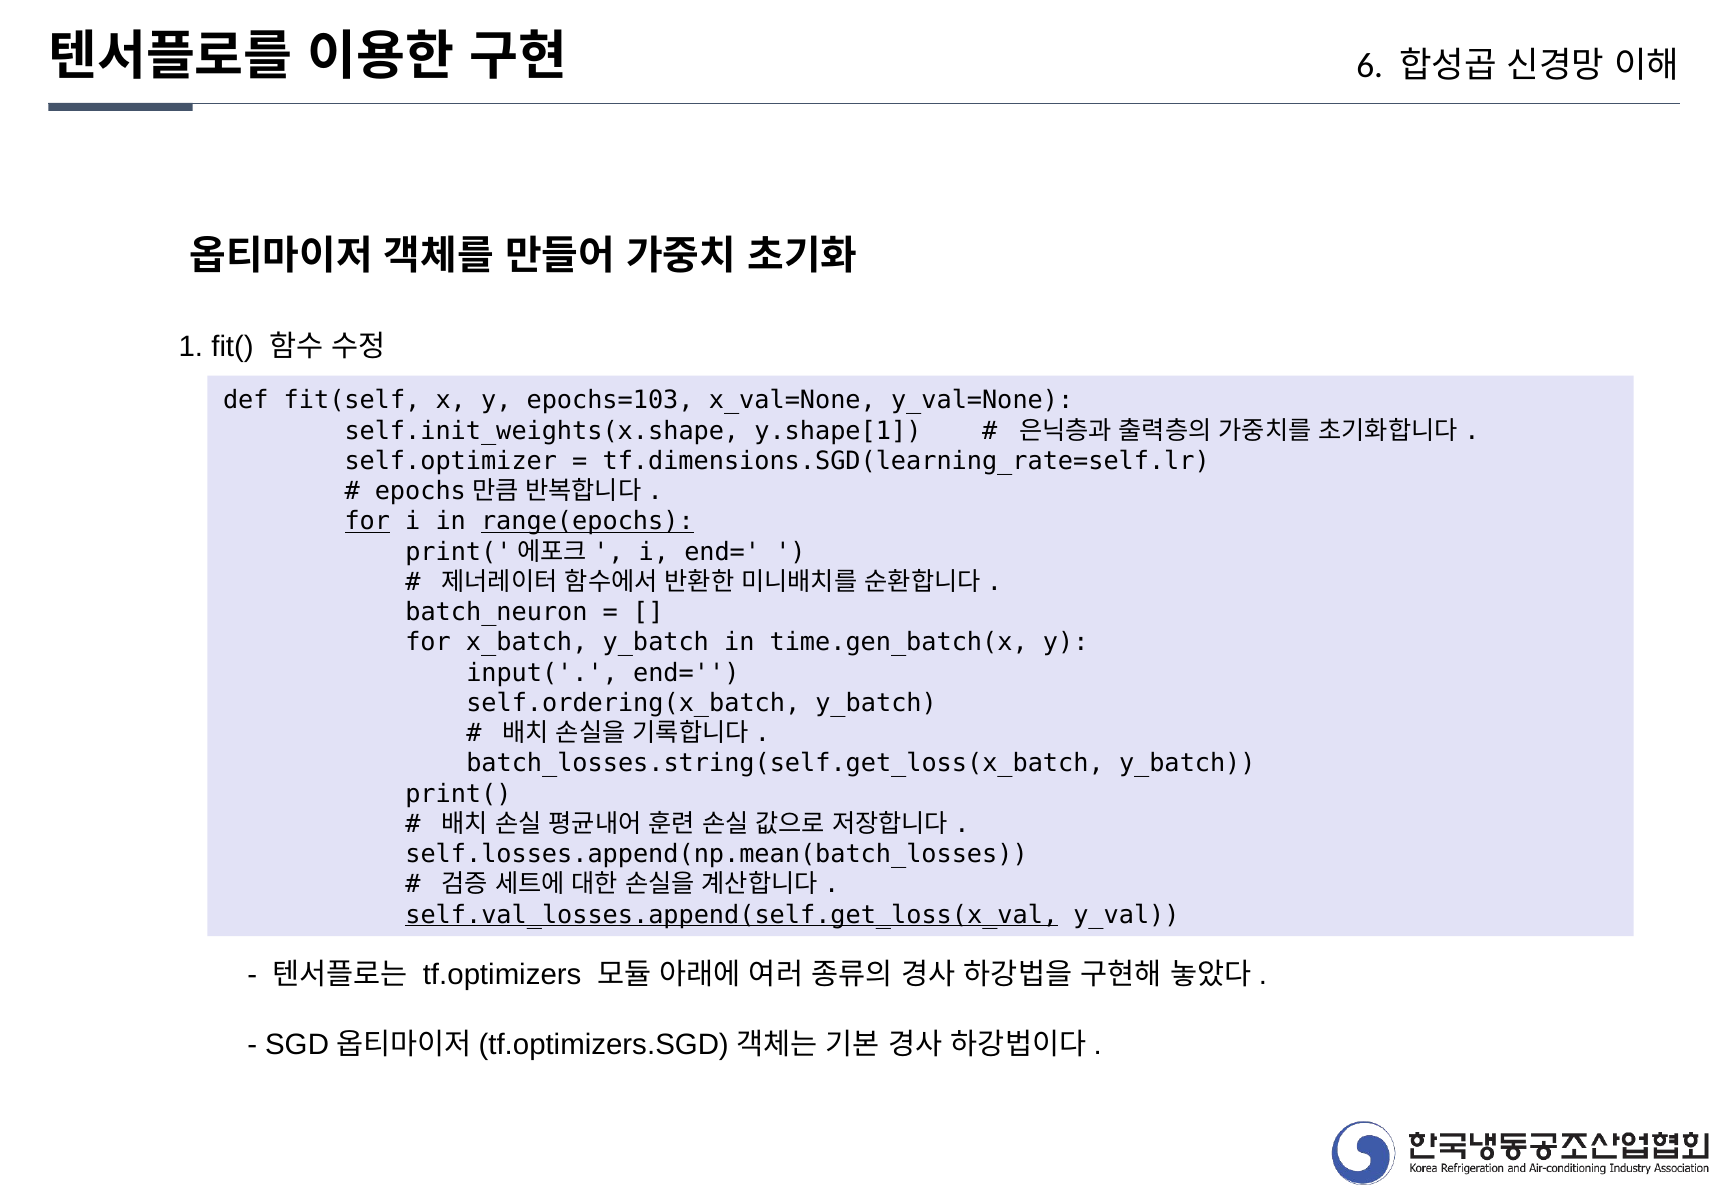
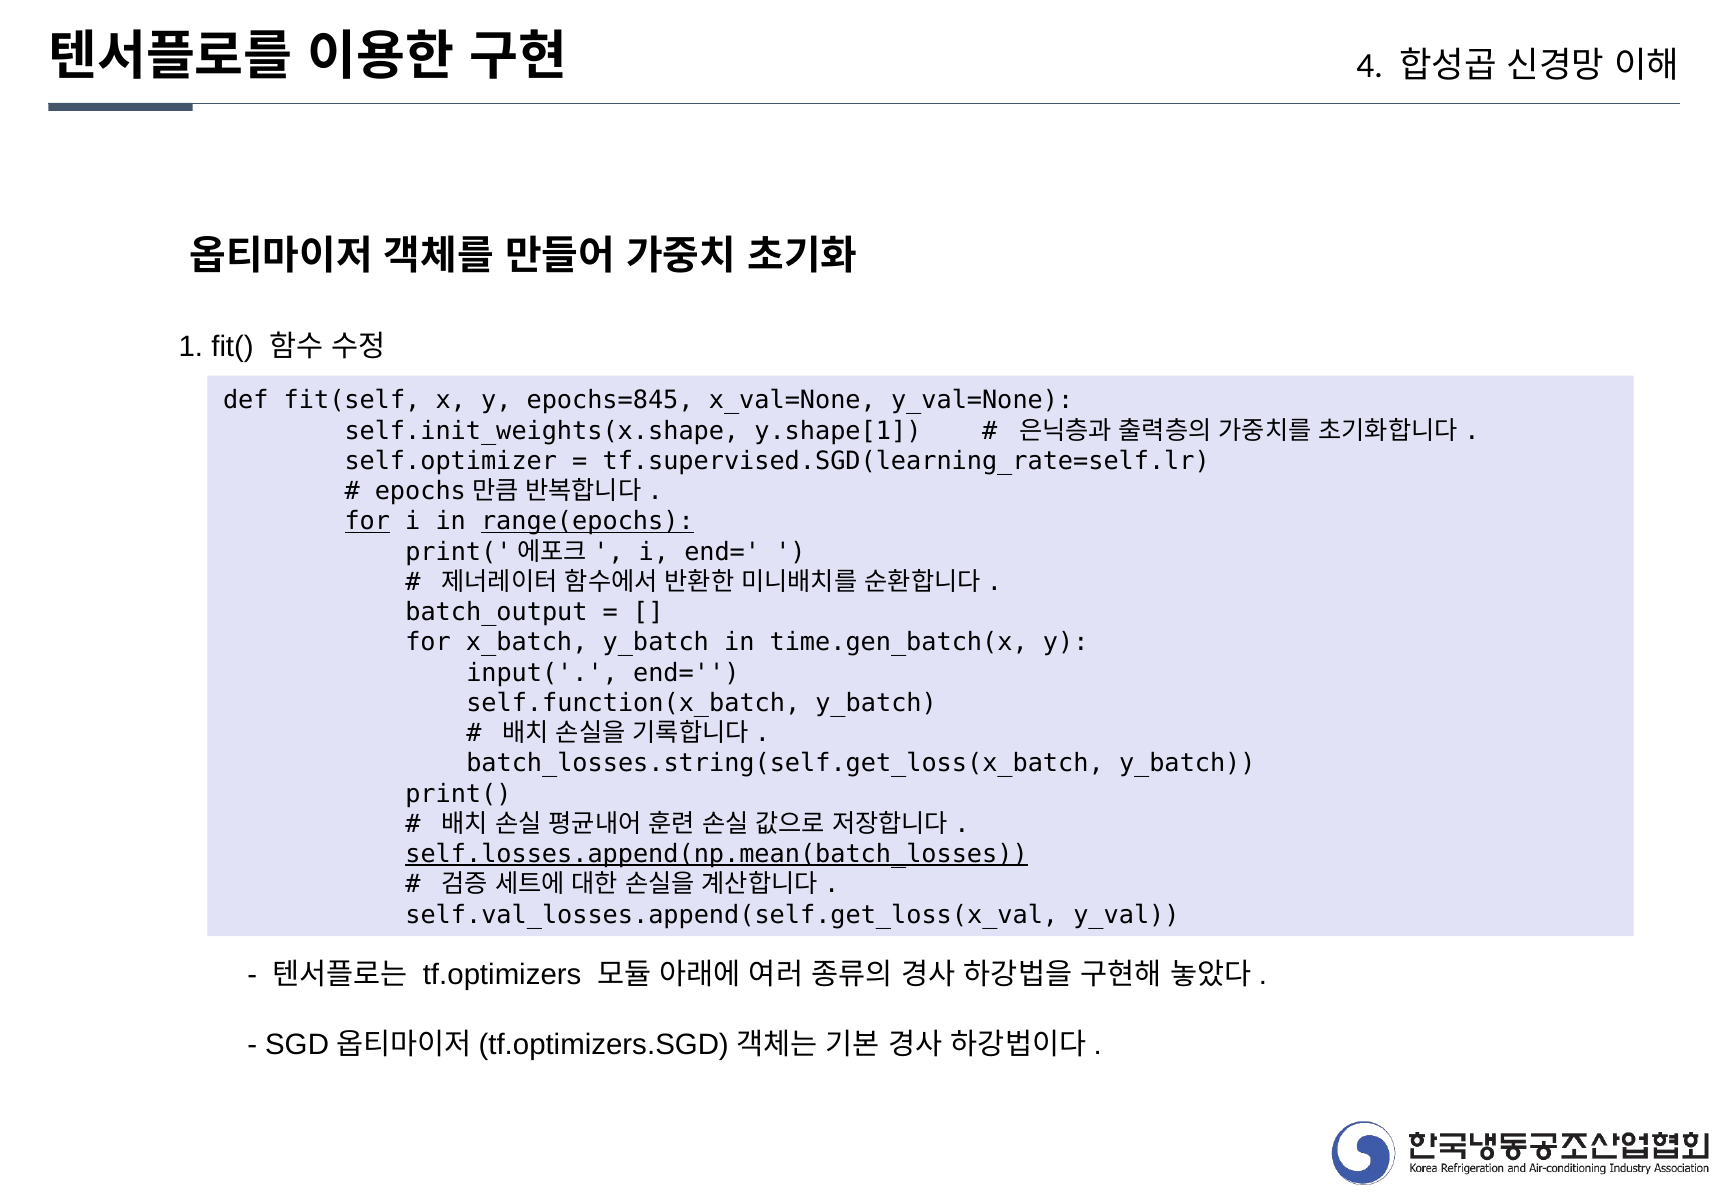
6: 6 -> 4
epochs=103: epochs=103 -> epochs=845
tf.dimensions.SGD(learning_rate=self.lr: tf.dimensions.SGD(learning_rate=self.lr -> tf.supervised.SGD(learning_rate=self.lr
batch_neuron: batch_neuron -> batch_output
self.ordering(x_batch: self.ordering(x_batch -> self.function(x_batch
self.losses.append(np.mean(batch_losses underline: none -> present
self.val_losses.append(self.get_loss(x_val underline: present -> none
